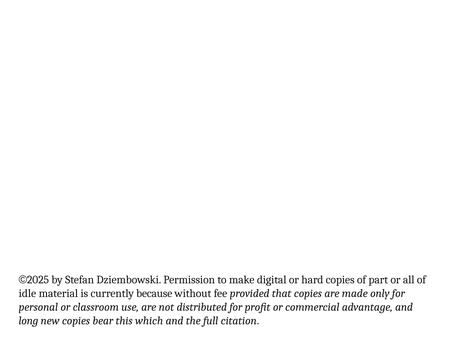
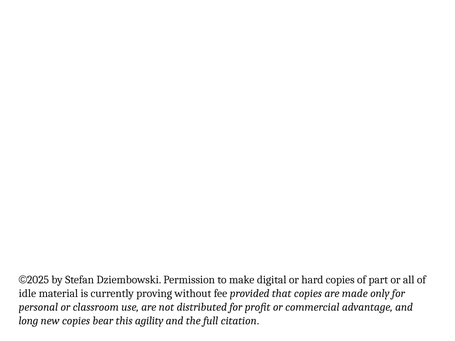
because: because -> proving
which: which -> agility
